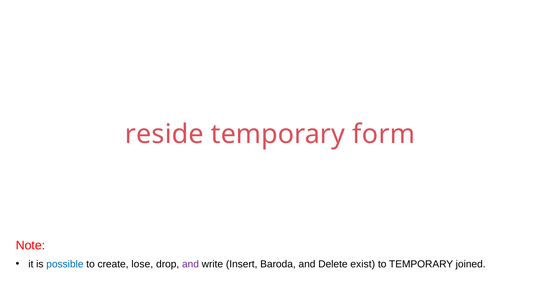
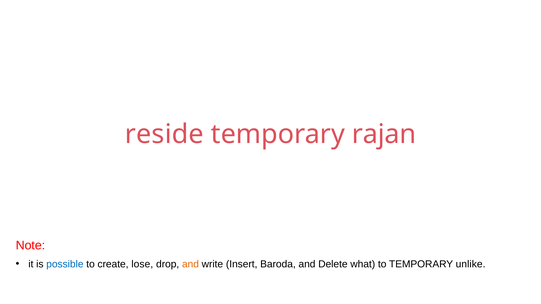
form: form -> rajan
and at (190, 264) colour: purple -> orange
exist: exist -> what
joined: joined -> unlike
